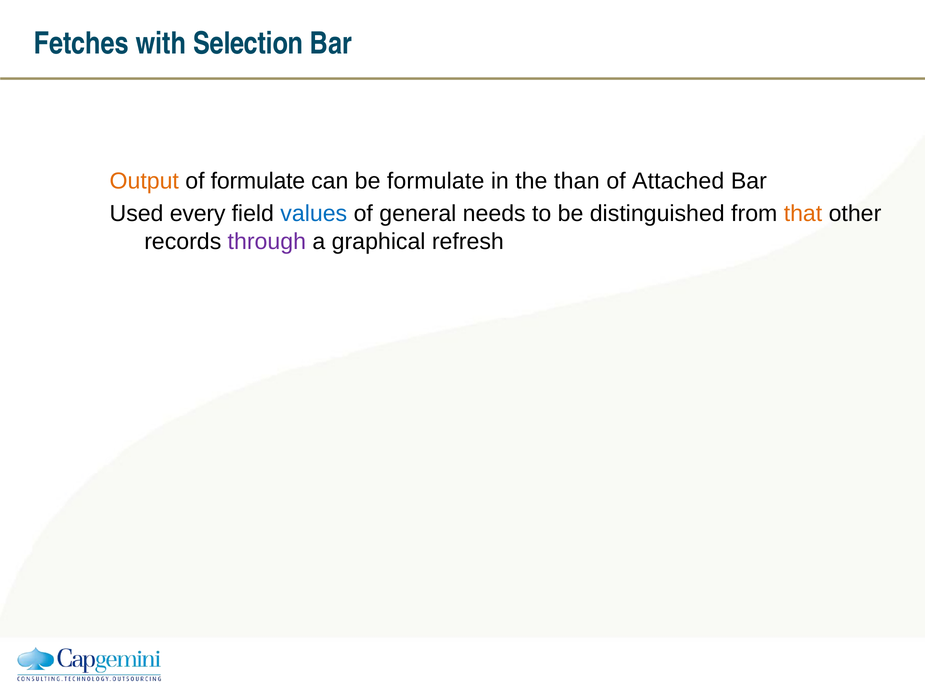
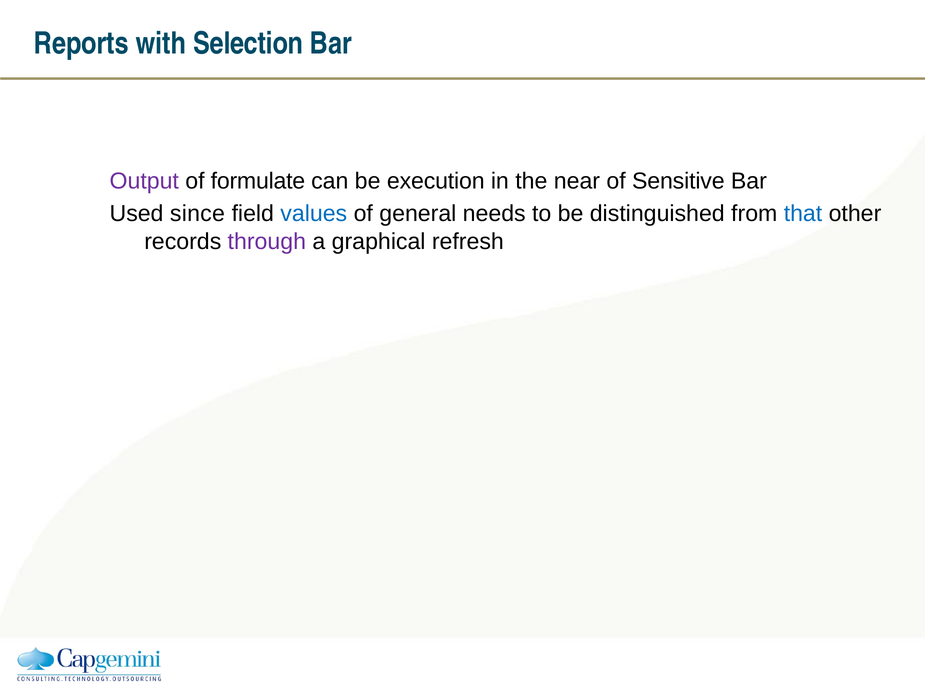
Fetches: Fetches -> Reports
Output colour: orange -> purple
be formulate: formulate -> execution
than: than -> near
Attached: Attached -> Sensitive
every: every -> since
that colour: orange -> blue
